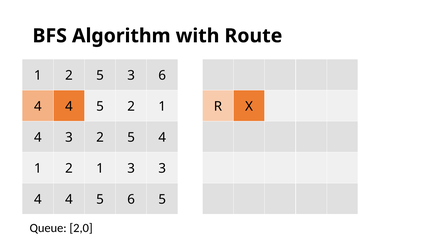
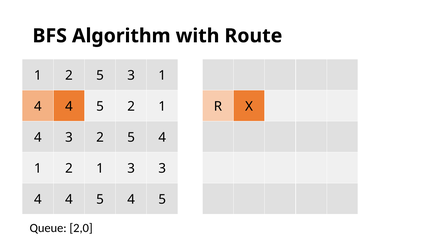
3 6: 6 -> 1
4 5 6: 6 -> 4
